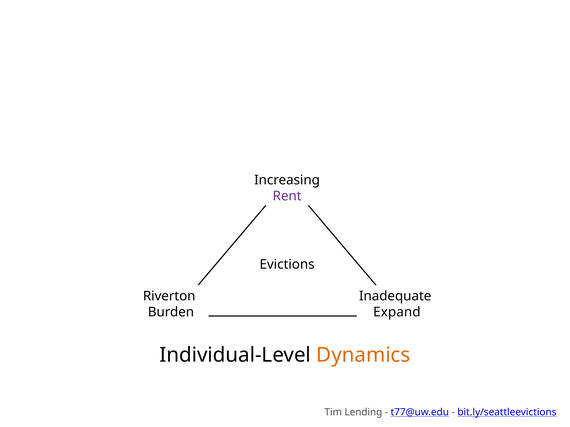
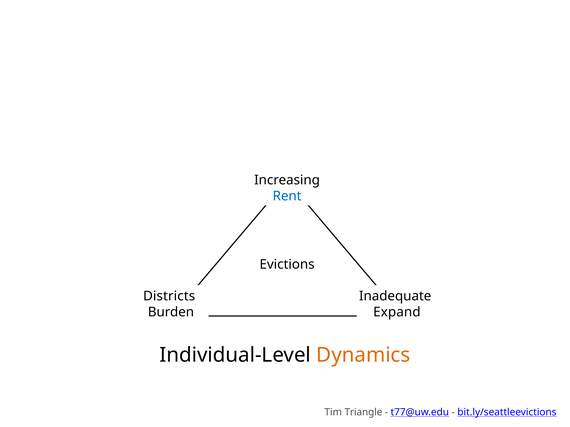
Rent colour: purple -> blue
Riverton: Riverton -> Districts
Lending: Lending -> Triangle
